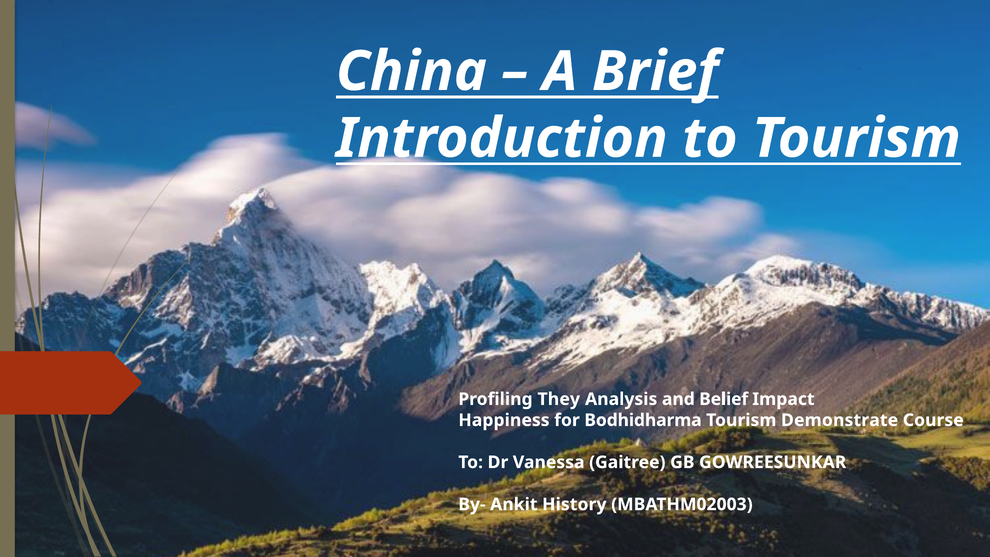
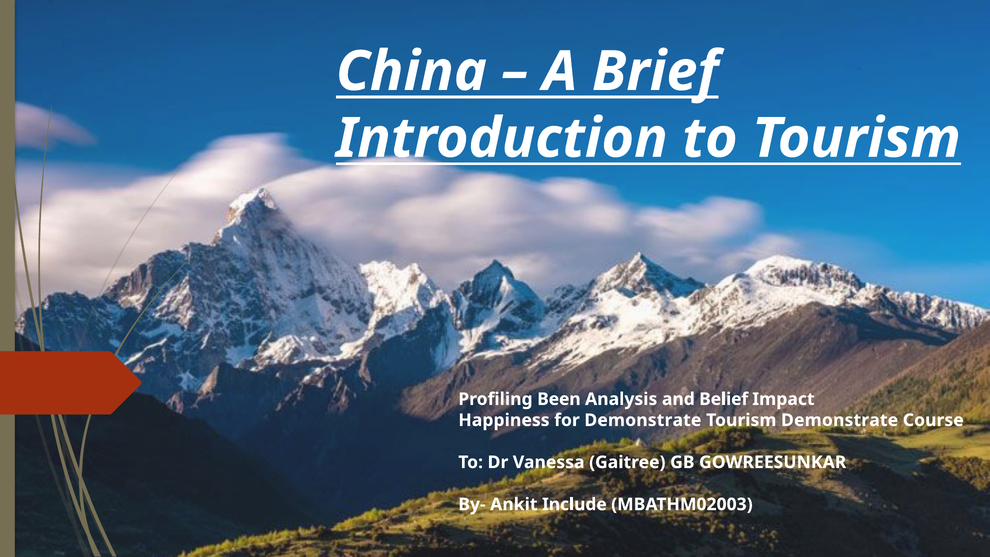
They: They -> Been
for Bodhidharma: Bodhidharma -> Demonstrate
History: History -> Include
